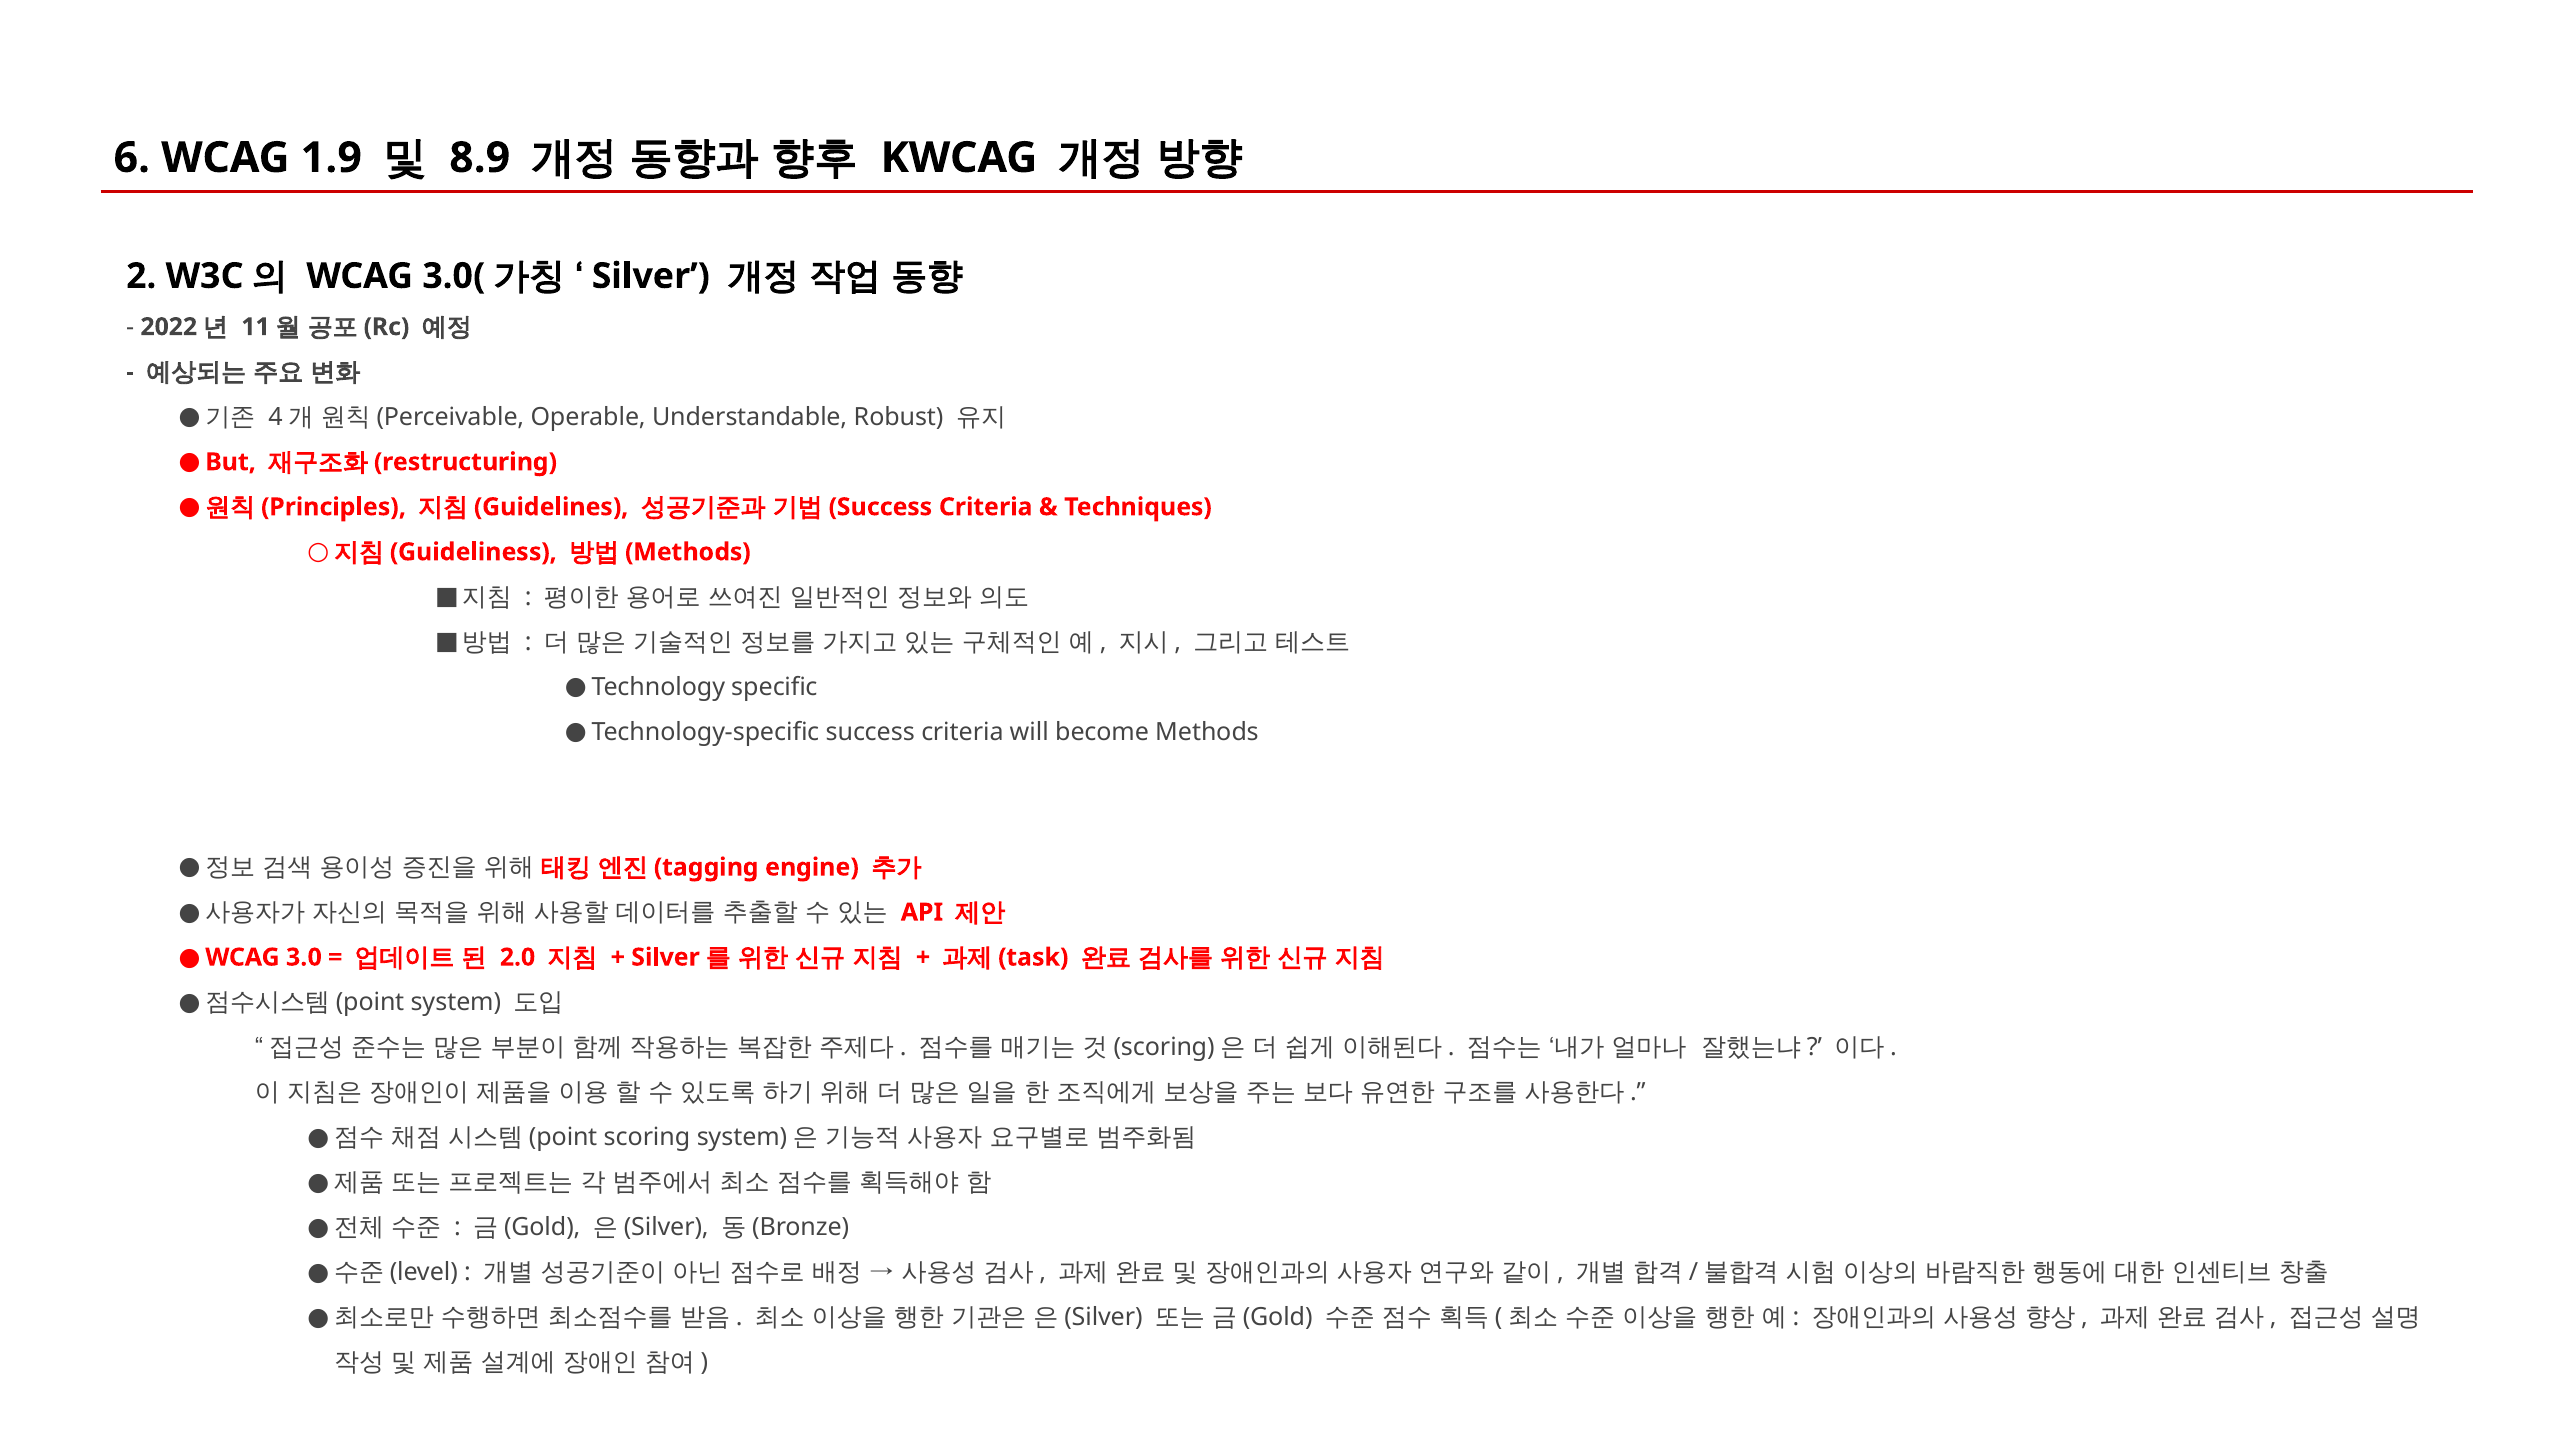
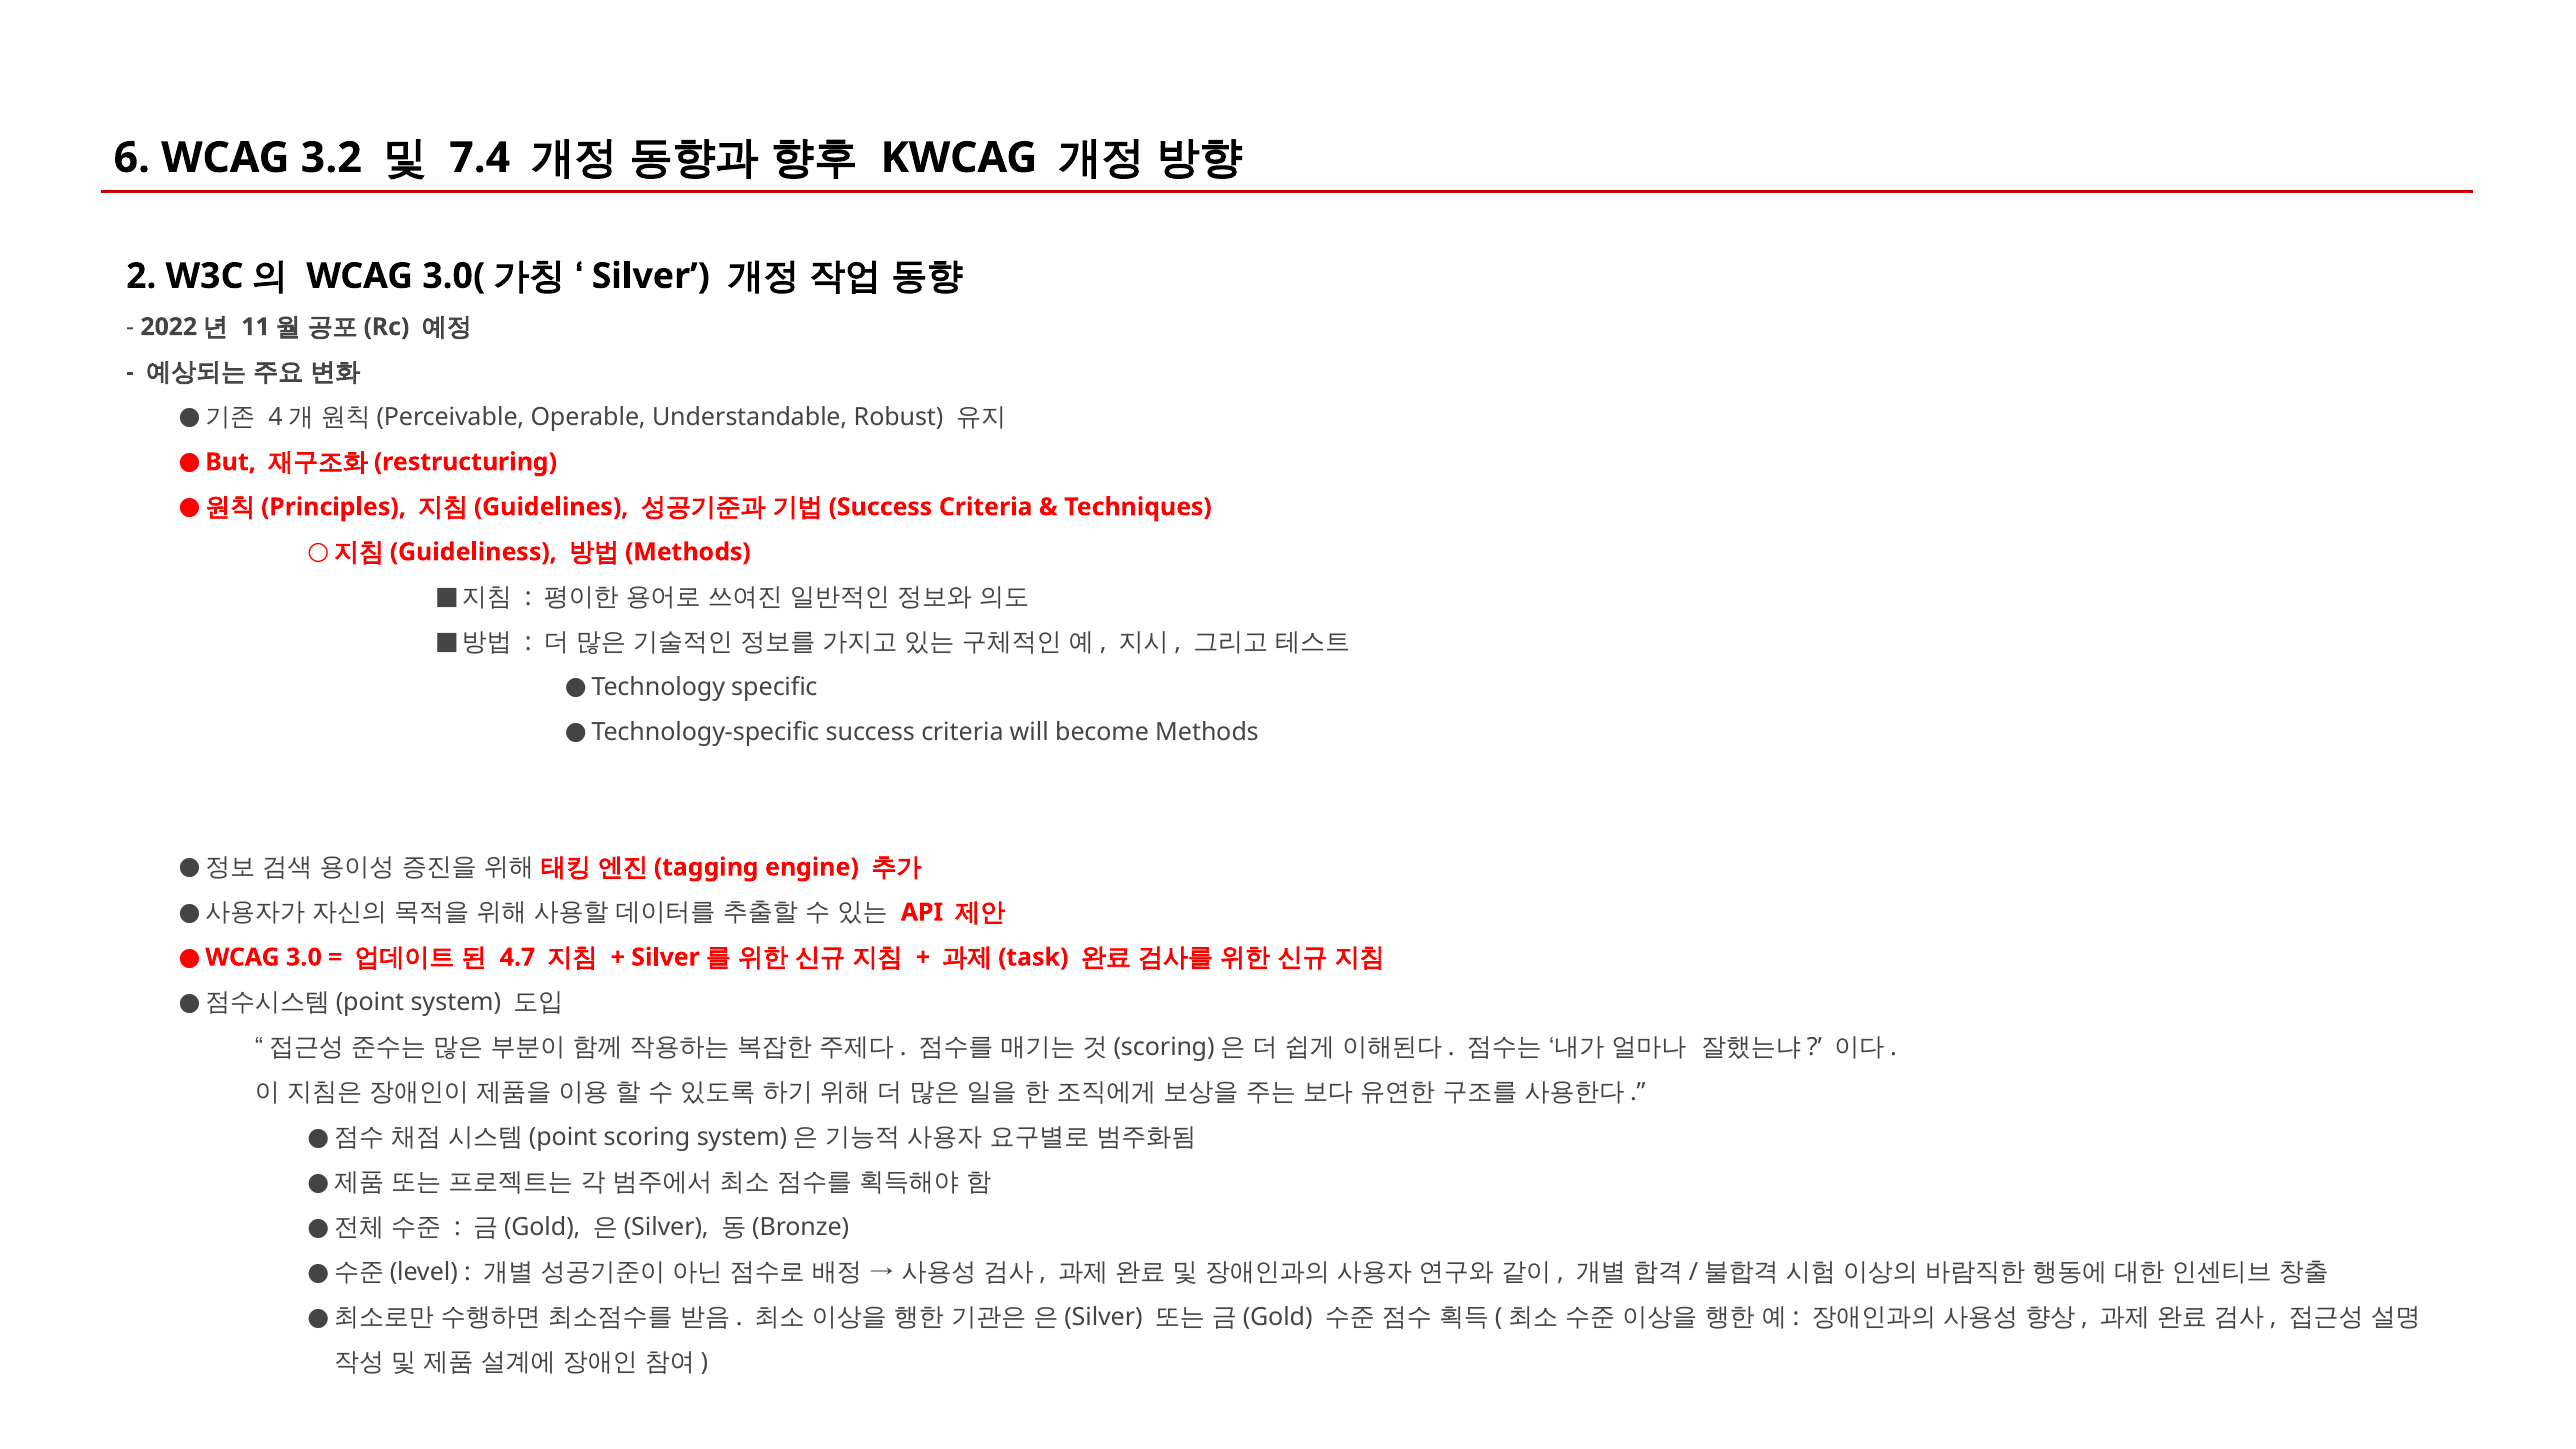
1.9: 1.9 -> 3.2
8.9: 8.9 -> 7.4
2.0: 2.0 -> 4.7
